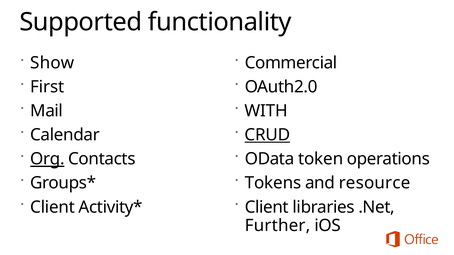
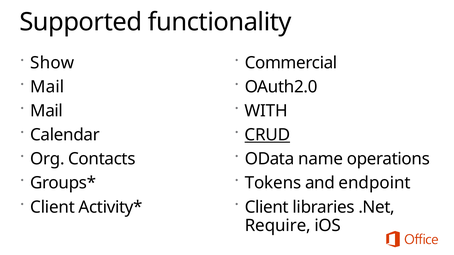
First at (47, 87): First -> Mail
Org underline: present -> none
token: token -> name
resource: resource -> endpoint
Further: Further -> Require
